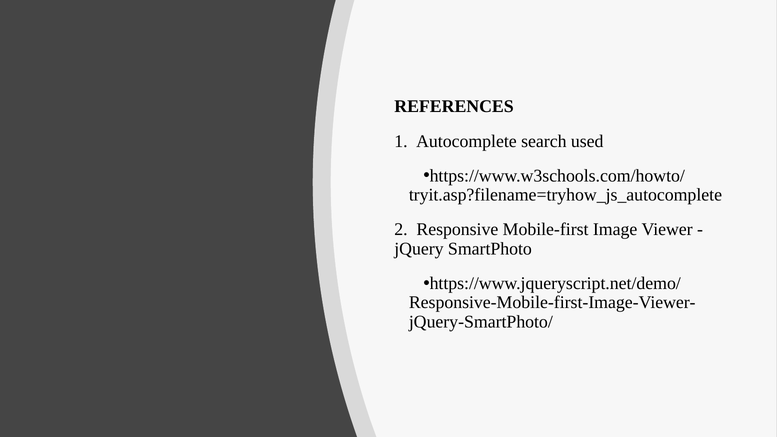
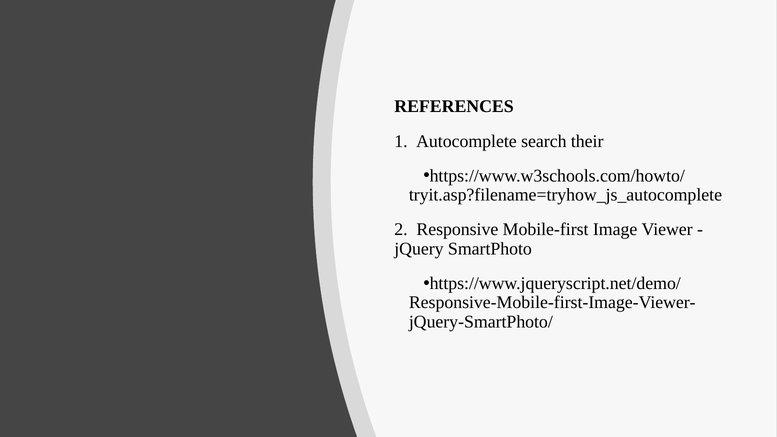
used: used -> their
